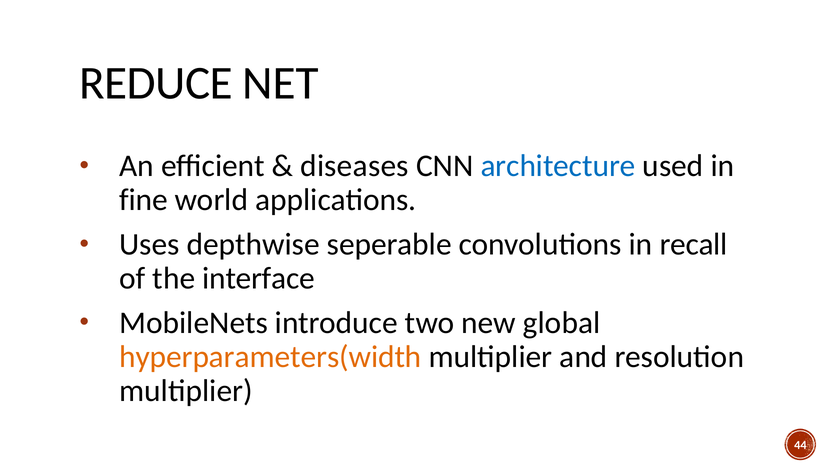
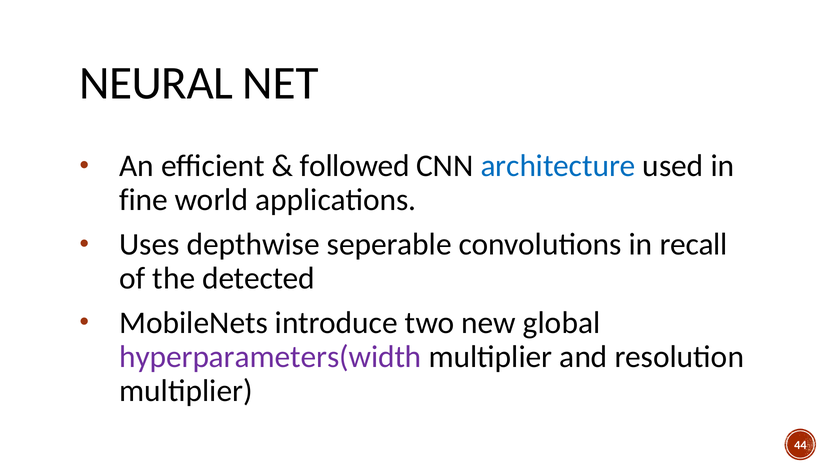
REDUCE: REDUCE -> NEURAL
diseases: diseases -> followed
interface: interface -> detected
hyperparameters(width colour: orange -> purple
